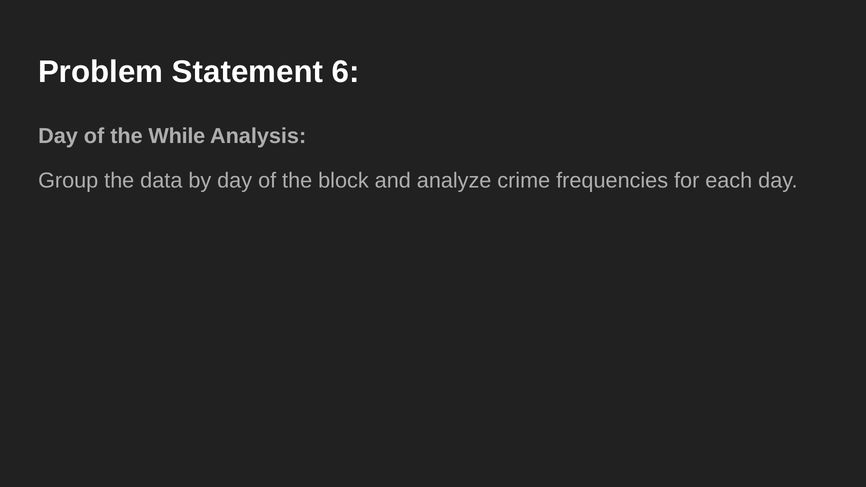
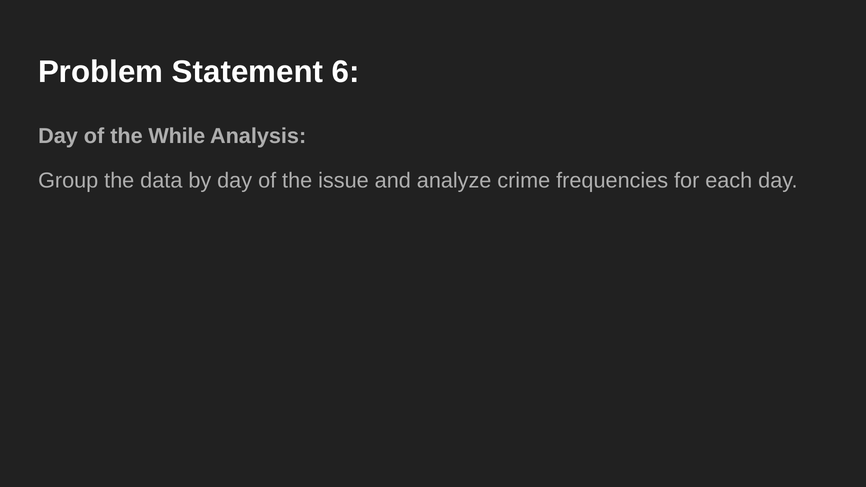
block: block -> issue
